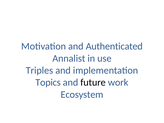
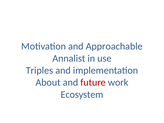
Authenticated: Authenticated -> Approachable
Topics: Topics -> About
future colour: black -> red
